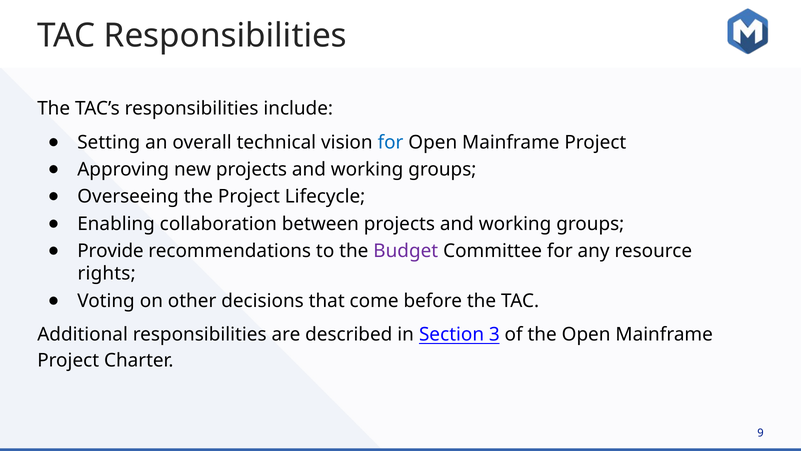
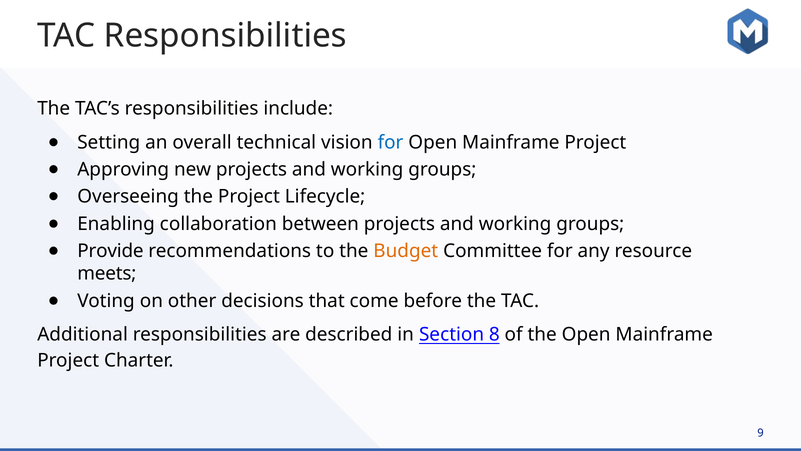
Budget colour: purple -> orange
rights: rights -> meets
3: 3 -> 8
